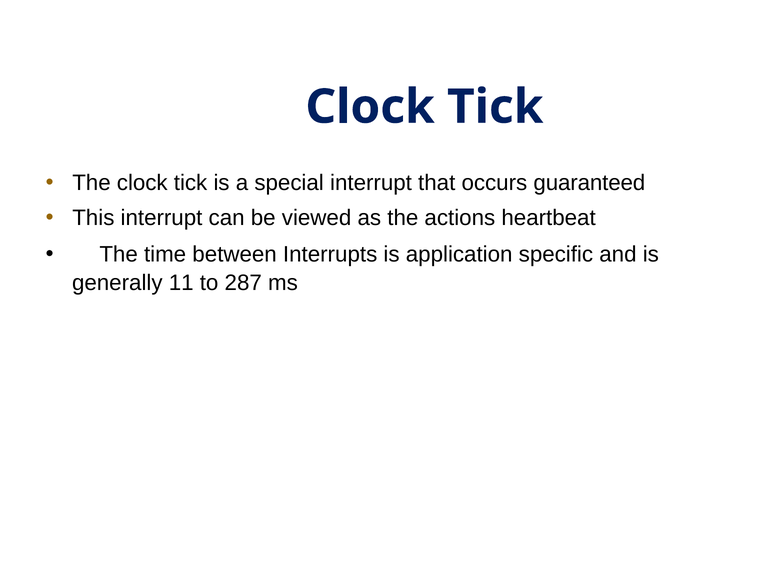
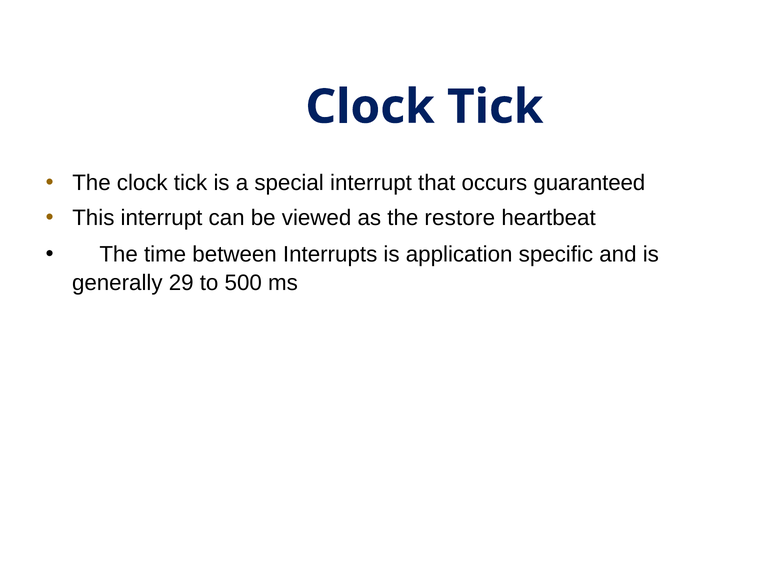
actions: actions -> restore
11: 11 -> 29
287: 287 -> 500
